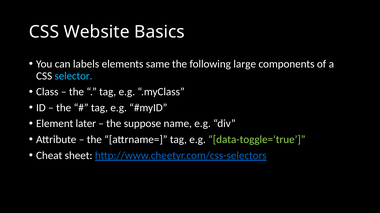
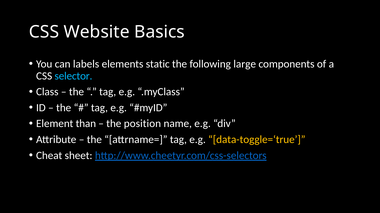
same: same -> static
later: later -> than
suppose: suppose -> position
data-toggle=‘true colour: light green -> yellow
